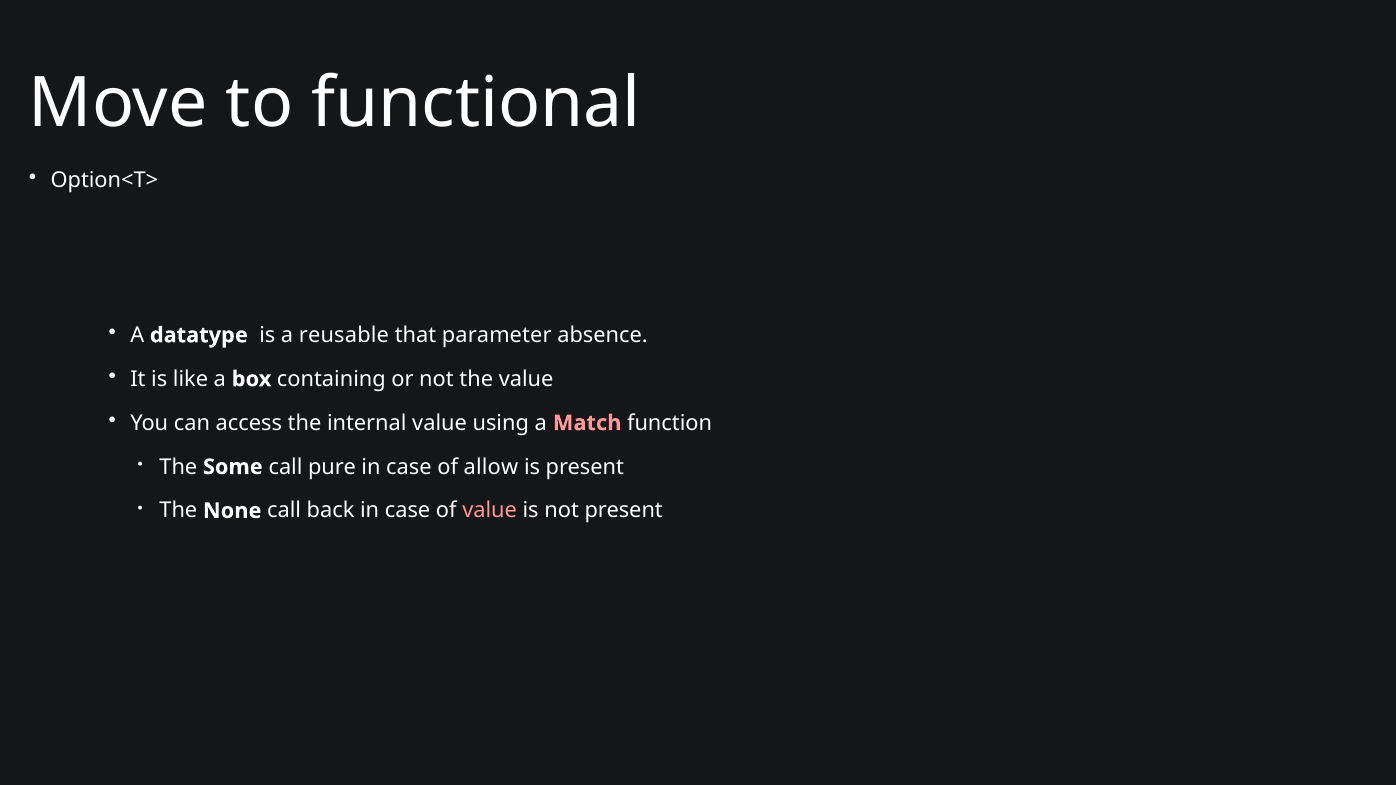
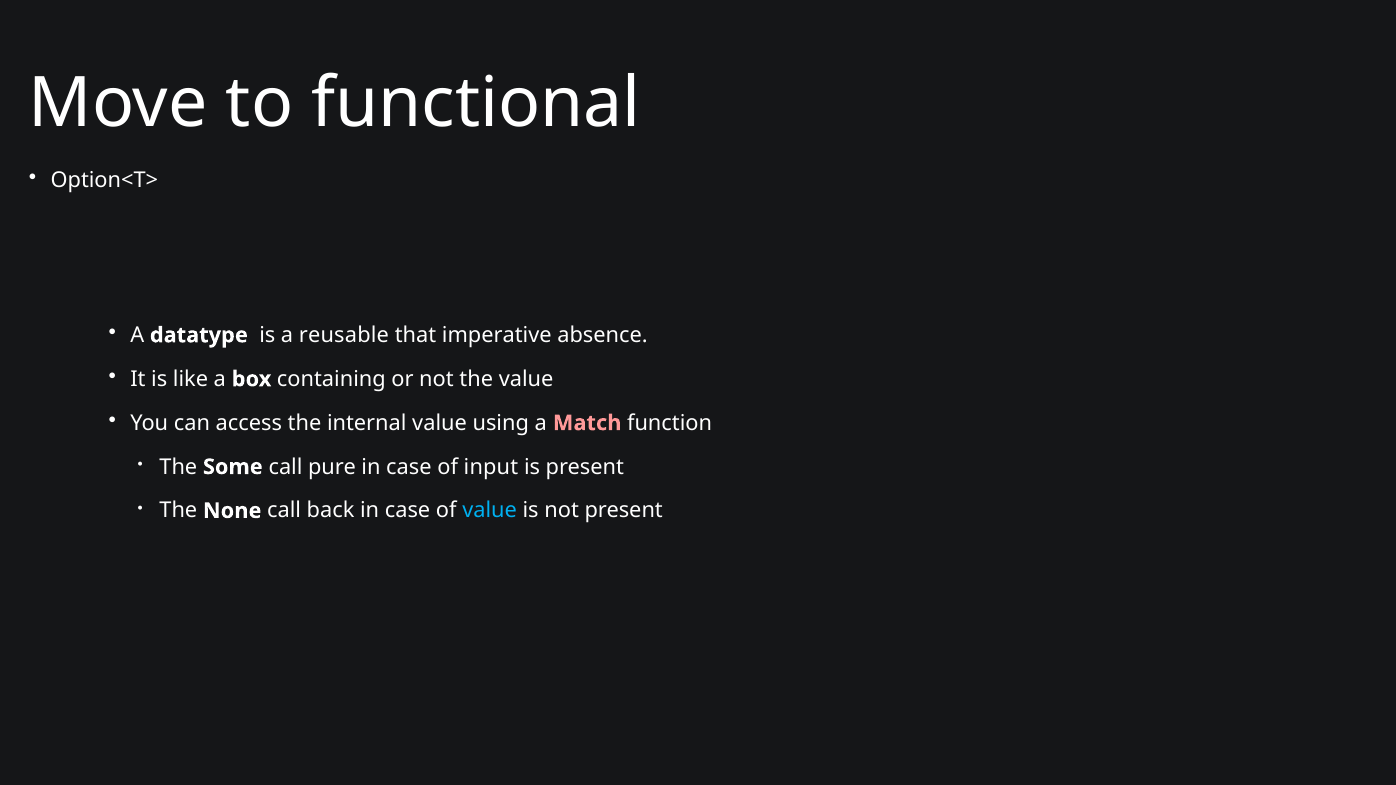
parameter: parameter -> imperative
allow: allow -> input
value at (490, 511) colour: pink -> light blue
